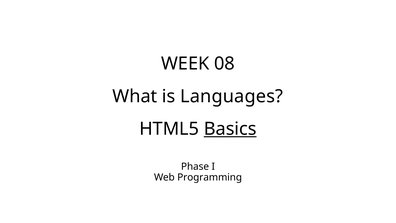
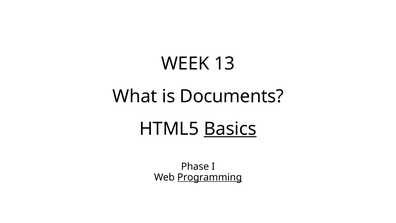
08: 08 -> 13
Languages: Languages -> Documents
Programming underline: none -> present
